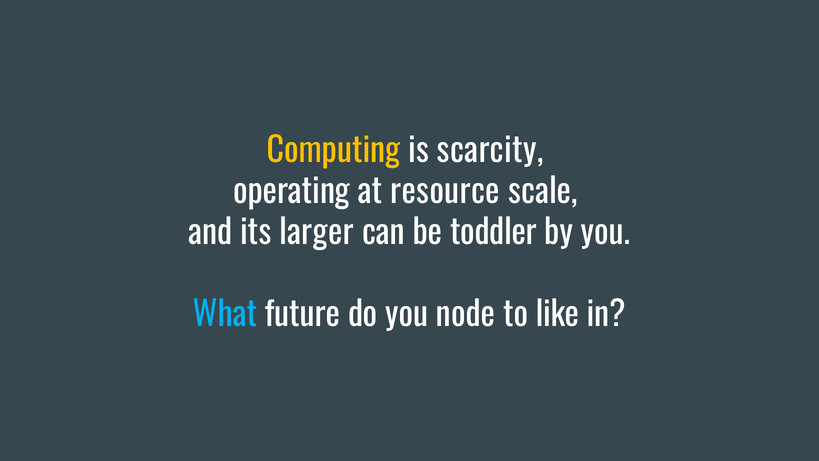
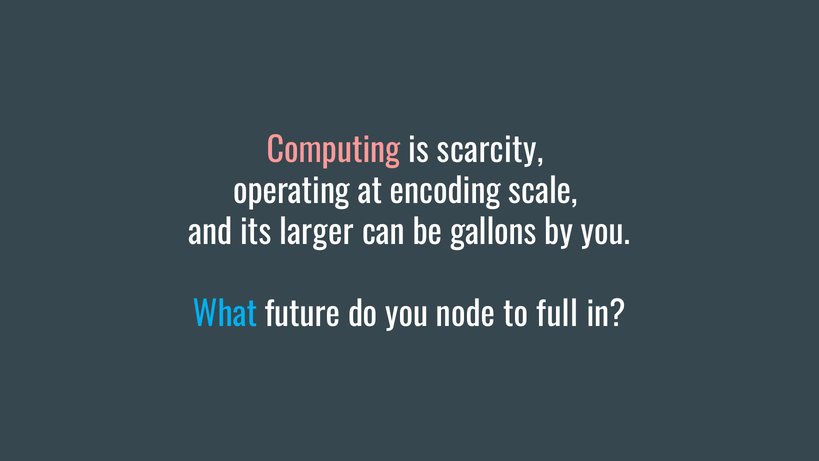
Computing colour: yellow -> pink
resource: resource -> encoding
toddler: toddler -> gallons
like: like -> full
